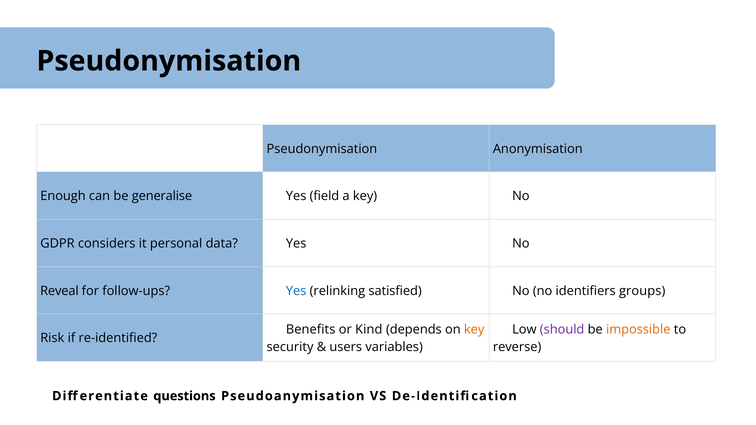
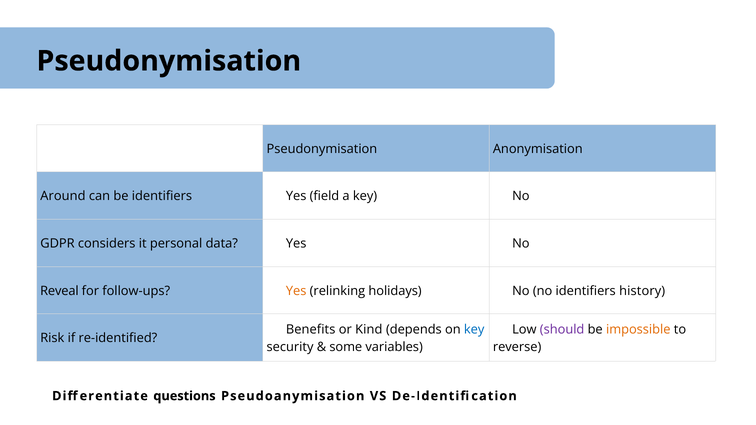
Enough: Enough -> Around
be generalise: generalise -> identifiers
Yes at (296, 291) colour: blue -> orange
satisfied: satisfied -> holidays
groups: groups -> history
key at (474, 330) colour: orange -> blue
users: users -> some
